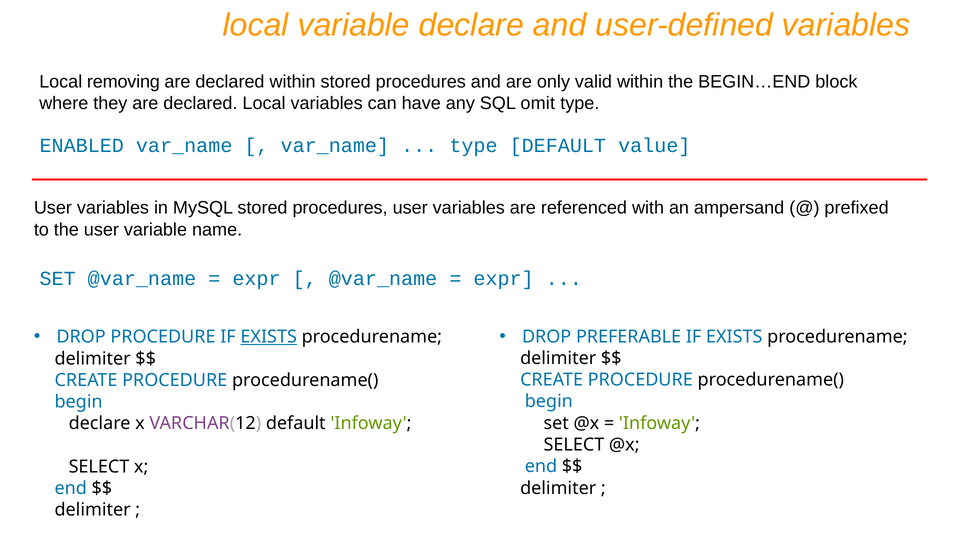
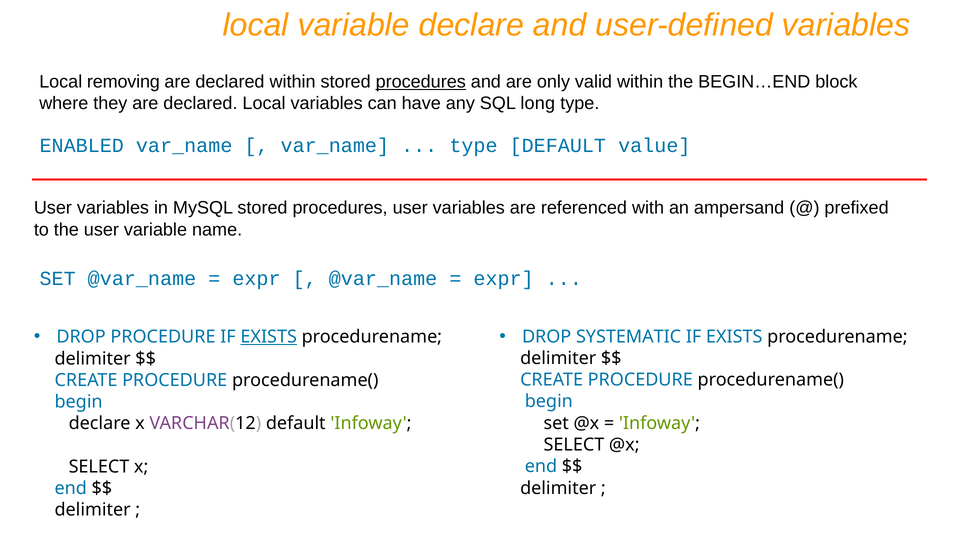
procedures at (421, 82) underline: none -> present
omit: omit -> long
PREFERABLE: PREFERABLE -> SYSTEMATIC
